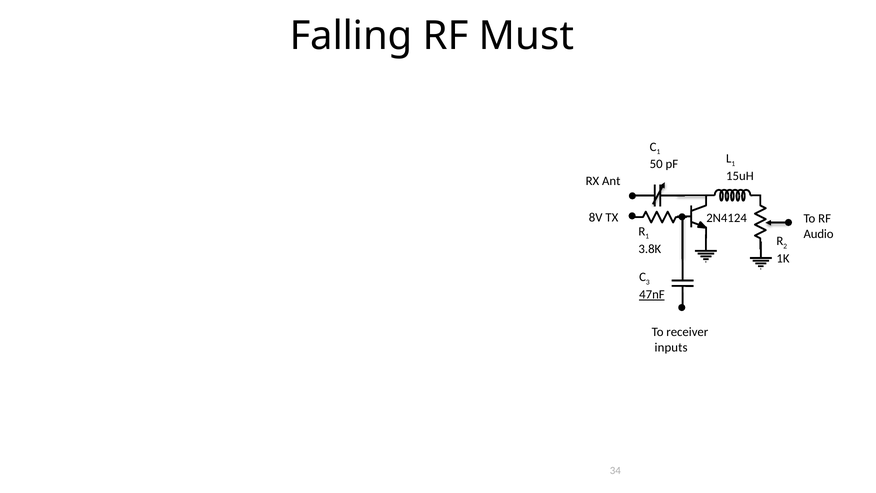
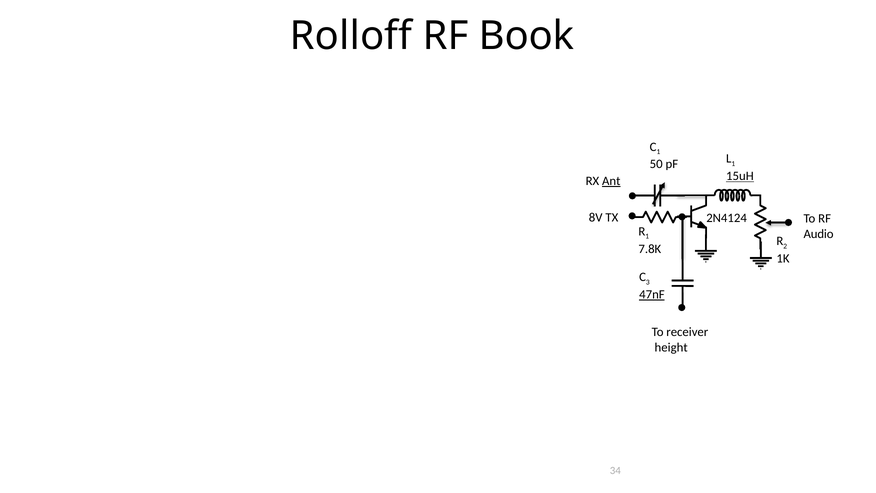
Falling: Falling -> Rolloff
Must: Must -> Book
15uH underline: none -> present
Ant underline: none -> present
3.8K: 3.8K -> 7.8K
inputs: inputs -> height
